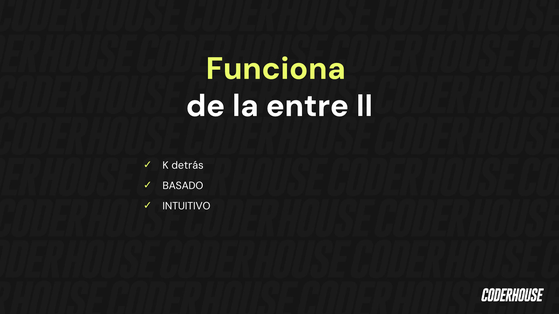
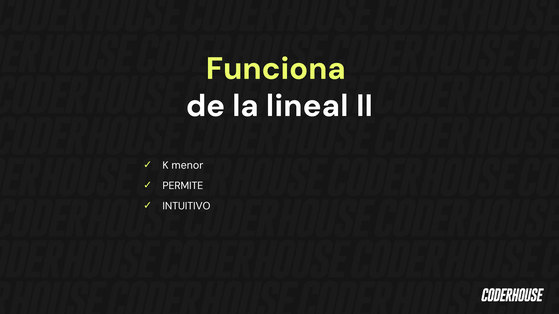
entre: entre -> lineal
detrás: detrás -> menor
BASADO: BASADO -> PERMITE
